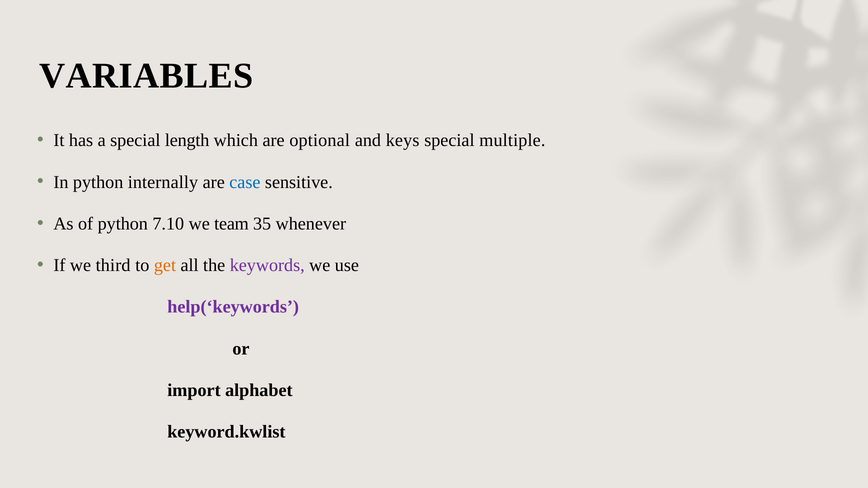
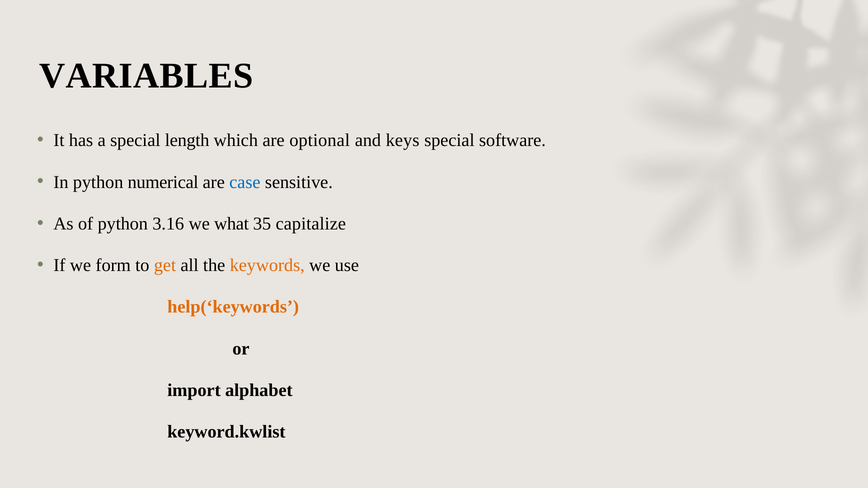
multiple: multiple -> software
internally: internally -> numerical
7.10: 7.10 -> 3.16
team: team -> what
whenever: whenever -> capitalize
third: third -> form
keywords colour: purple -> orange
help(‘keywords colour: purple -> orange
